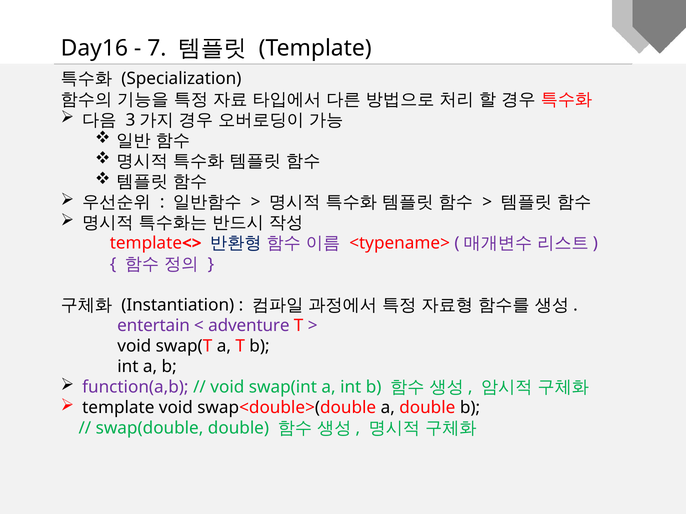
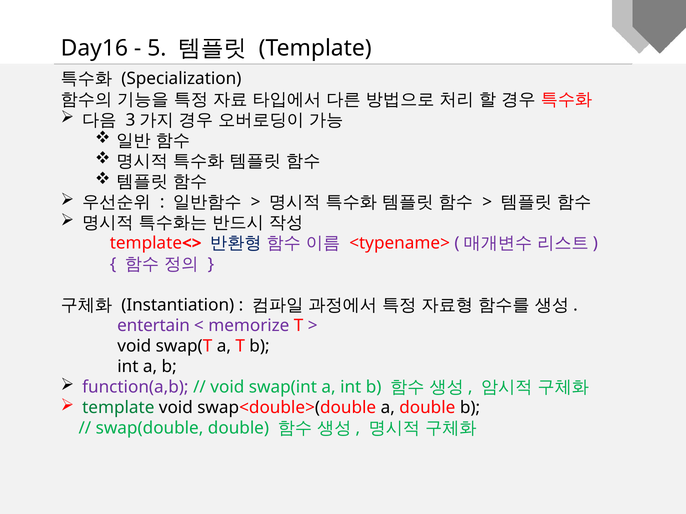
7: 7 -> 5
adventure: adventure -> memorize
template at (118, 408) colour: black -> green
